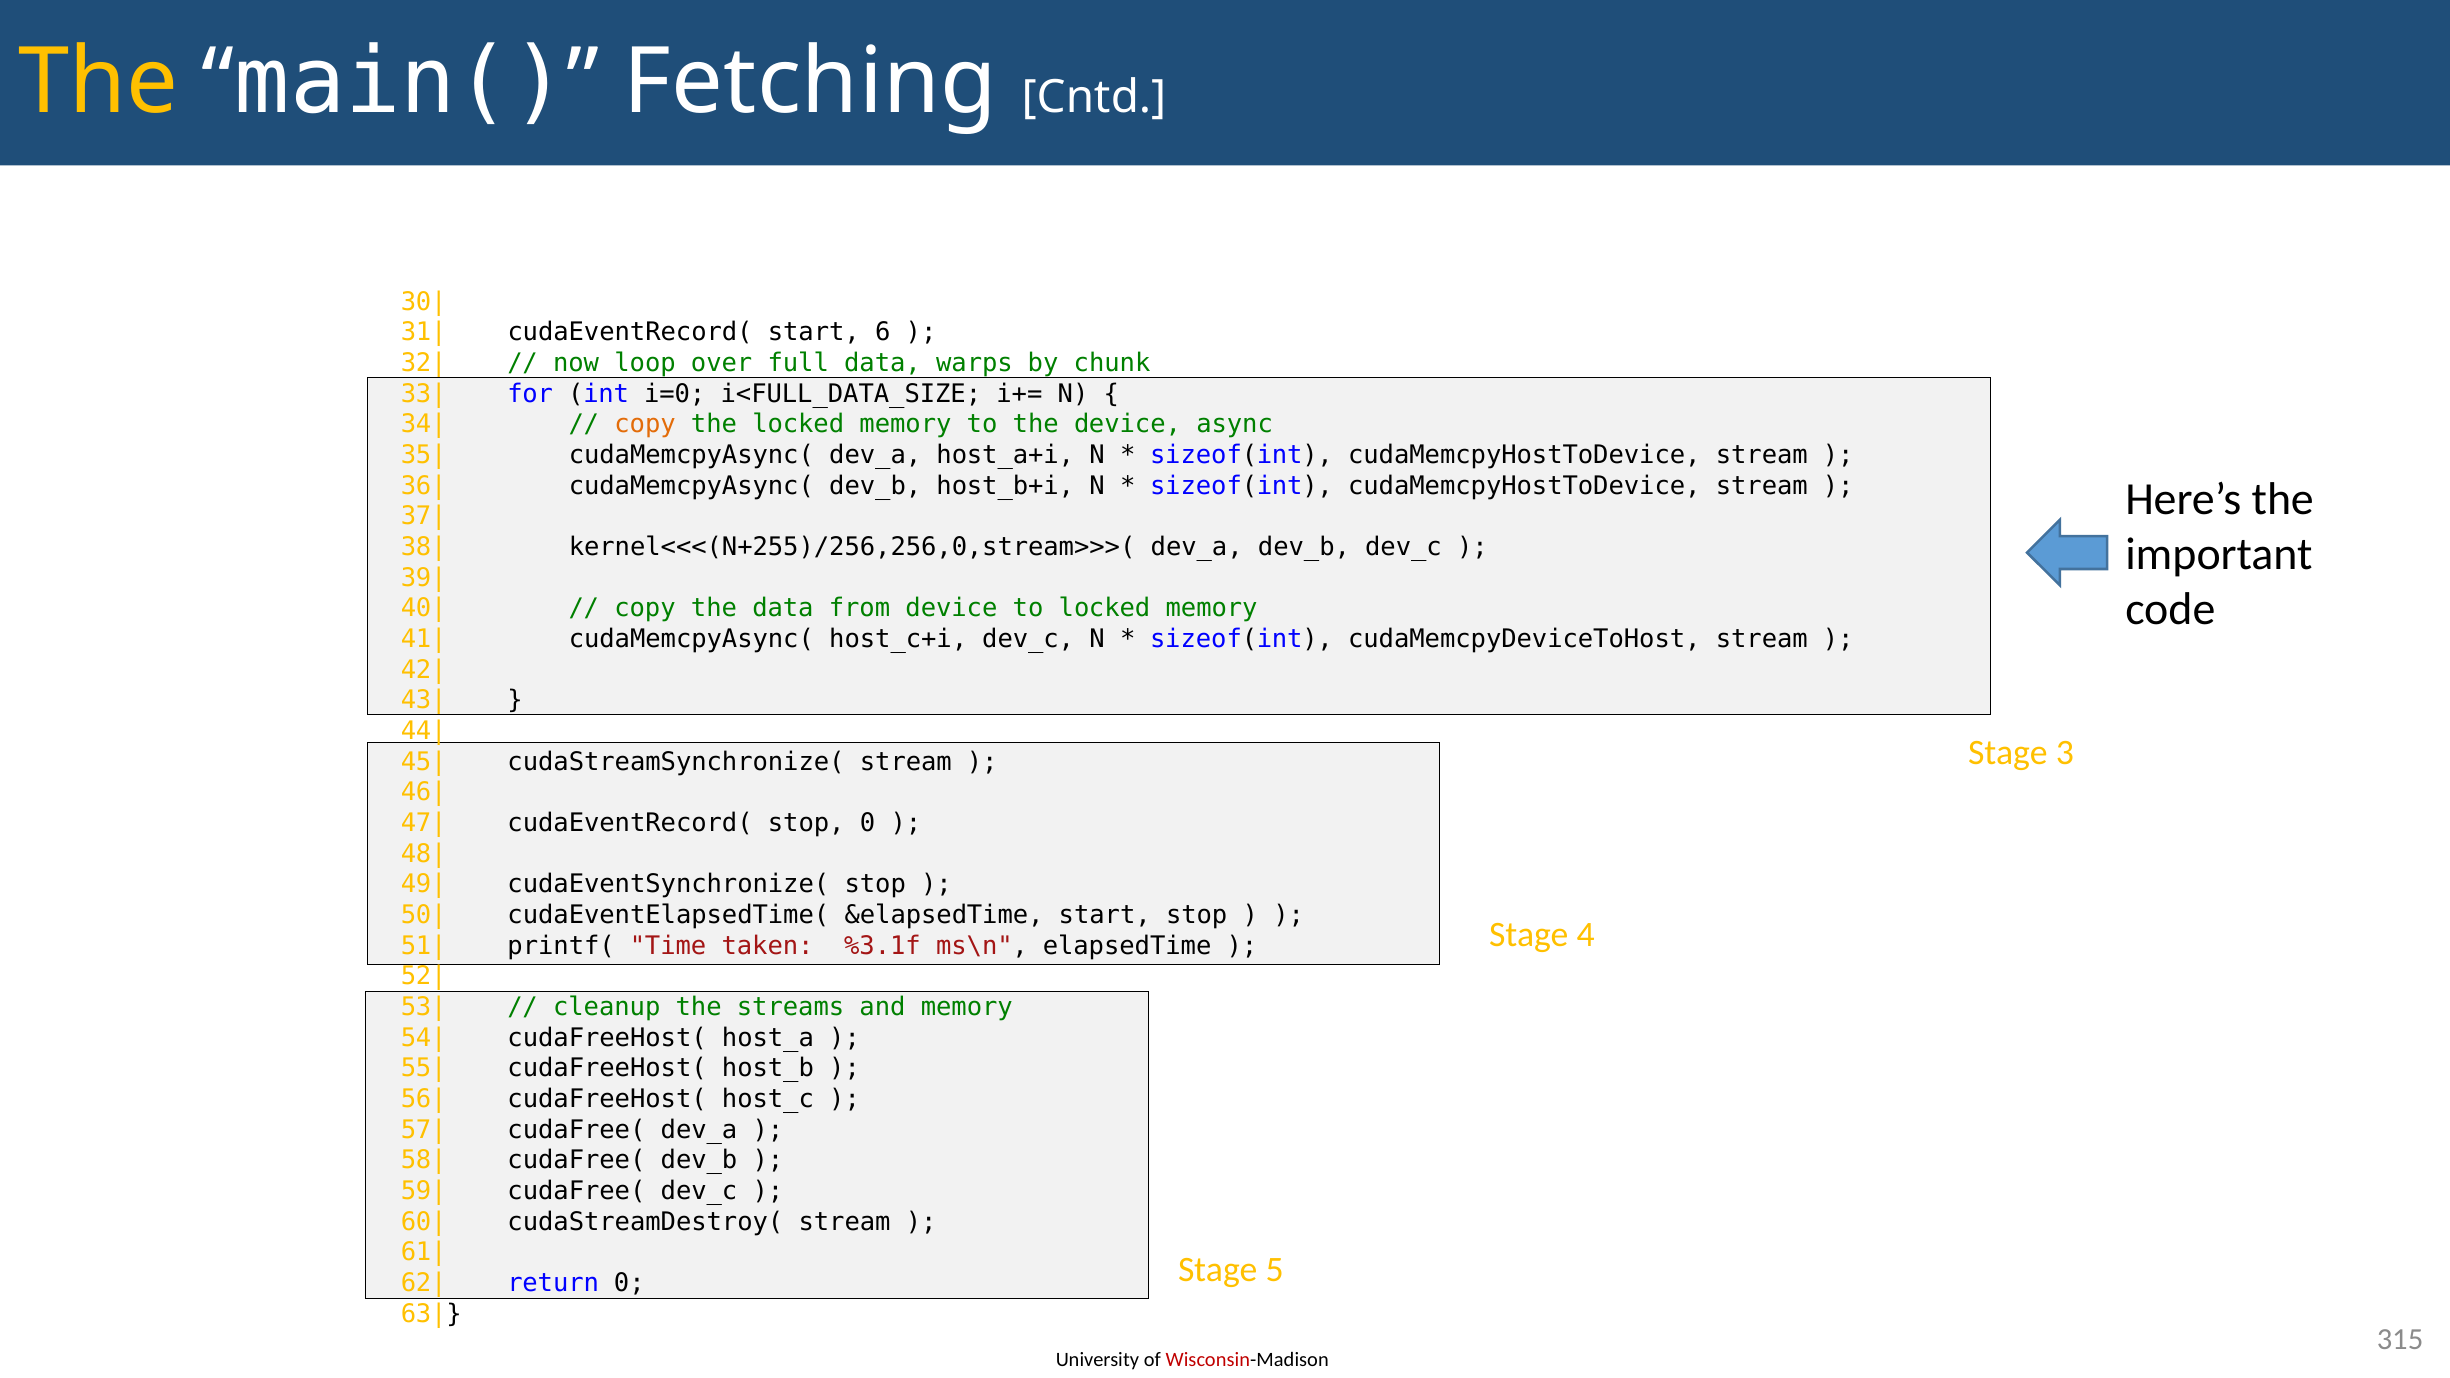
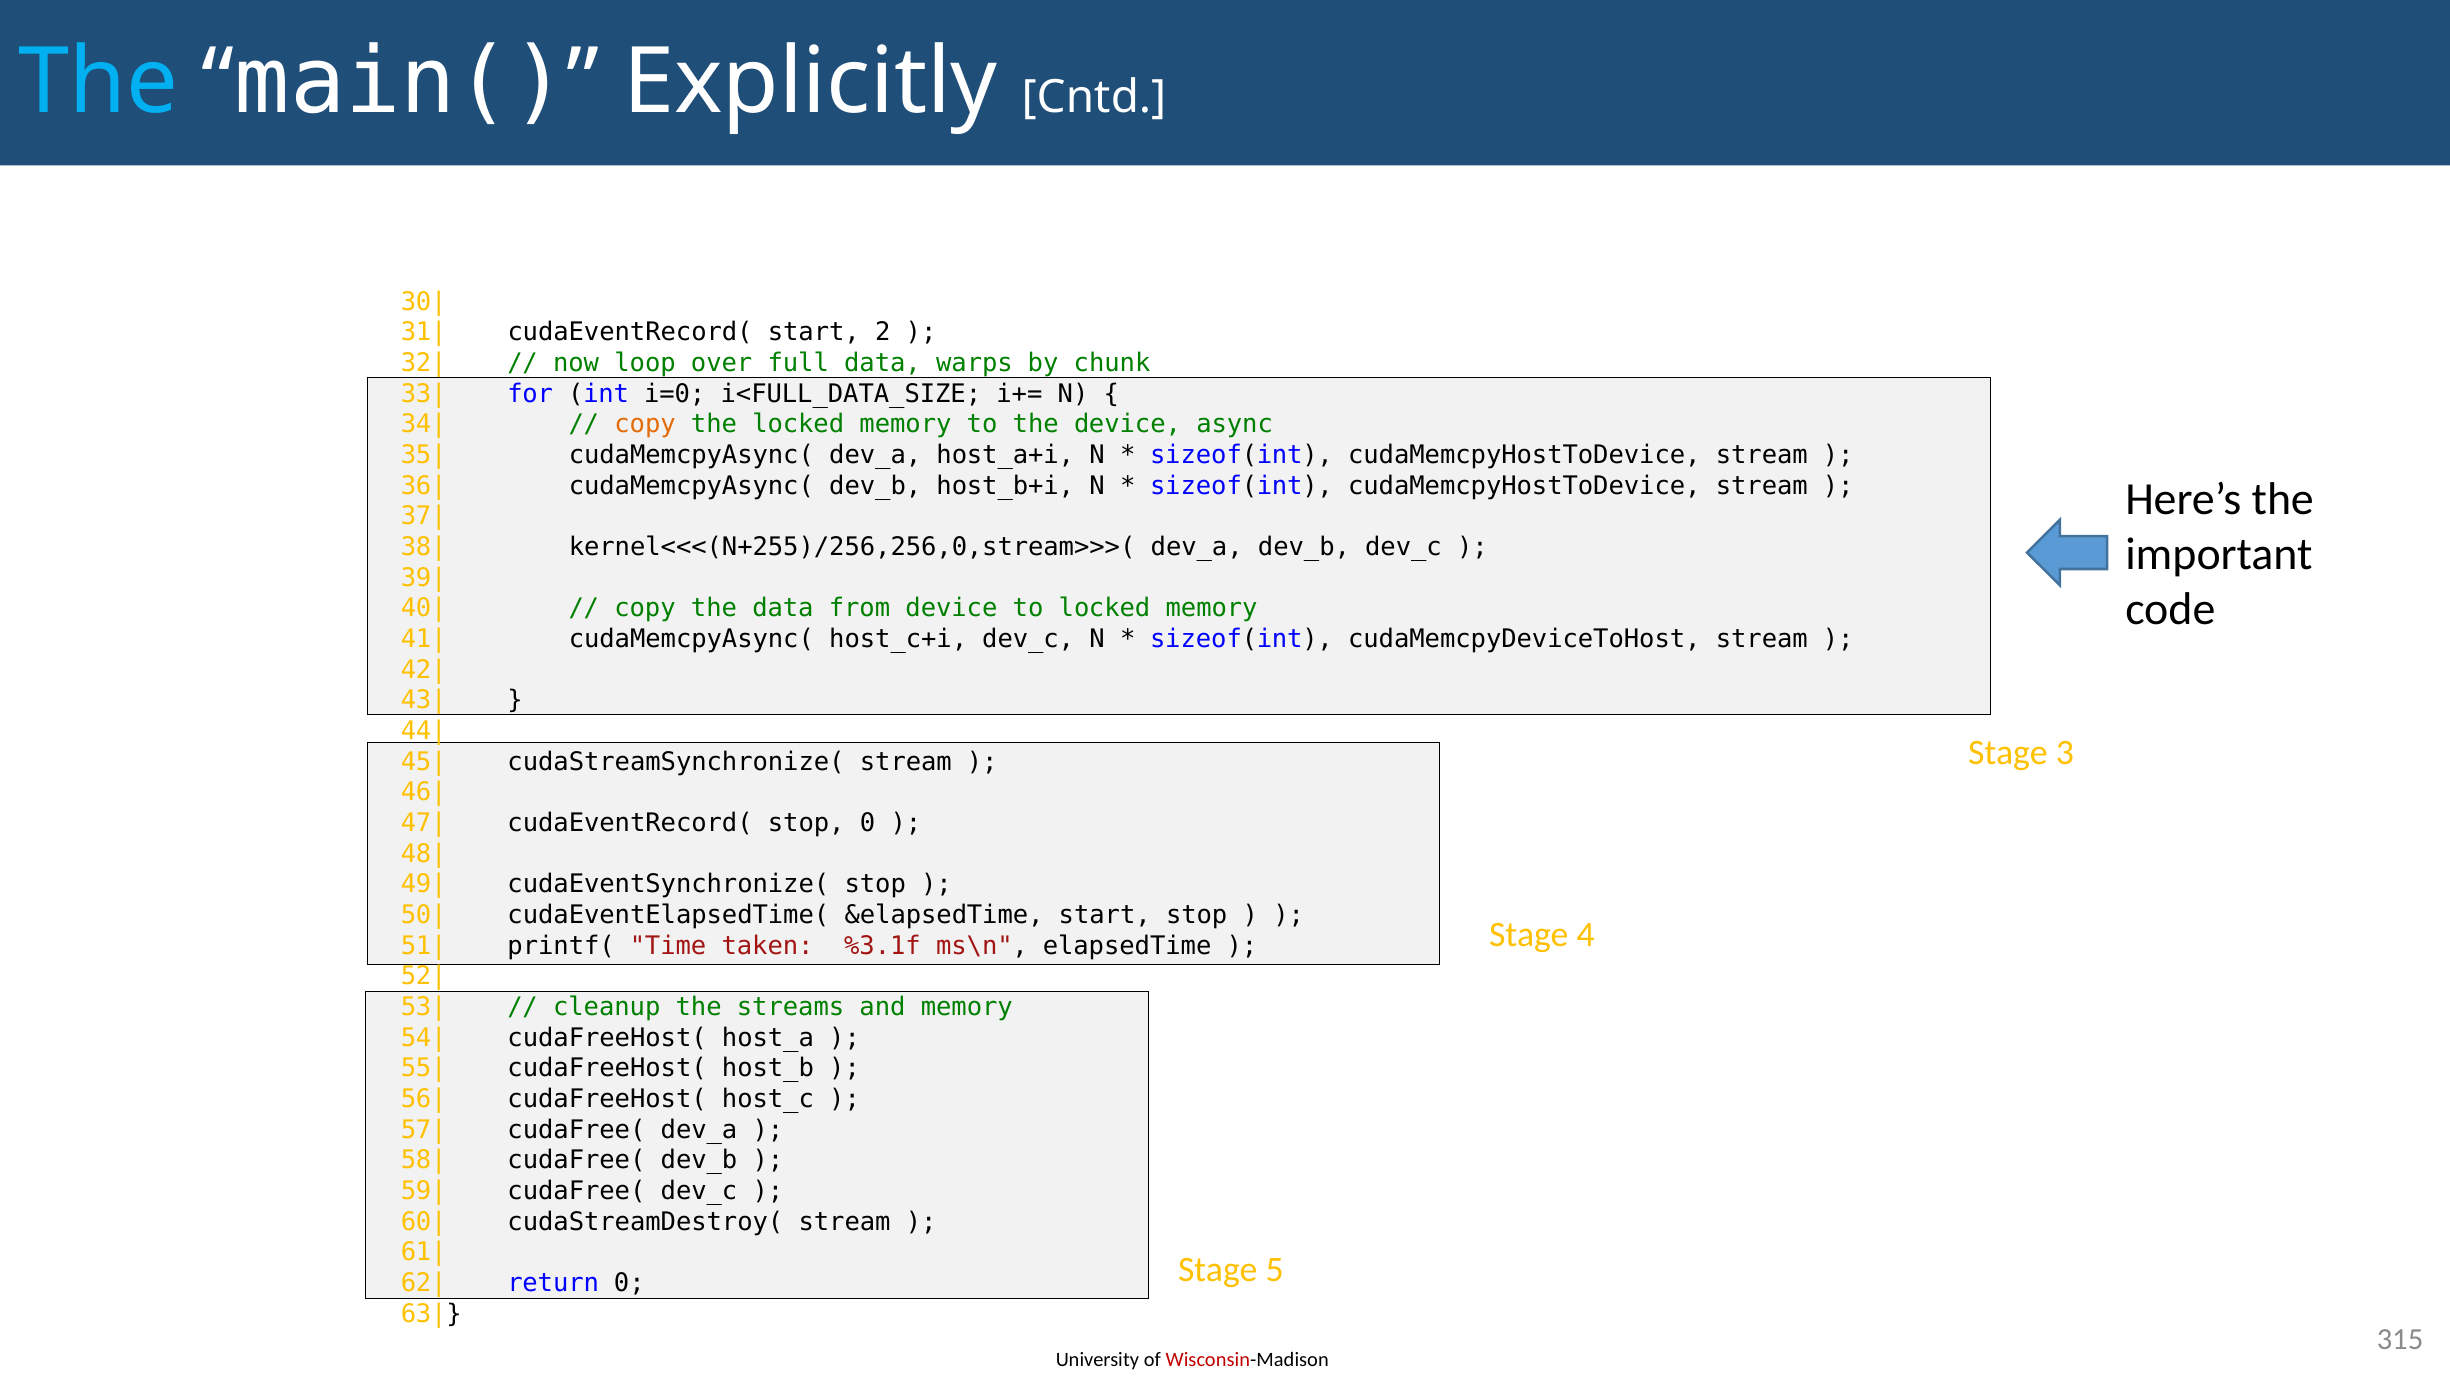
The at (98, 82) colour: yellow -> light blue
Fetching: Fetching -> Explicitly
6: 6 -> 2
